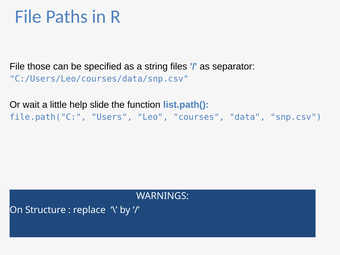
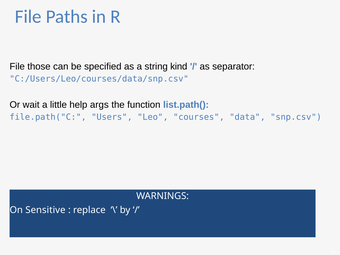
files: files -> kind
slide: slide -> args
Structure: Structure -> Sensitive
